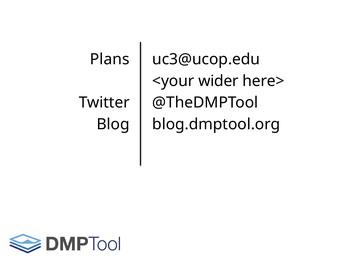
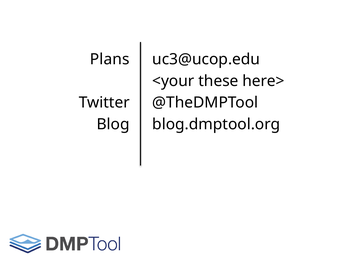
wider: wider -> these
